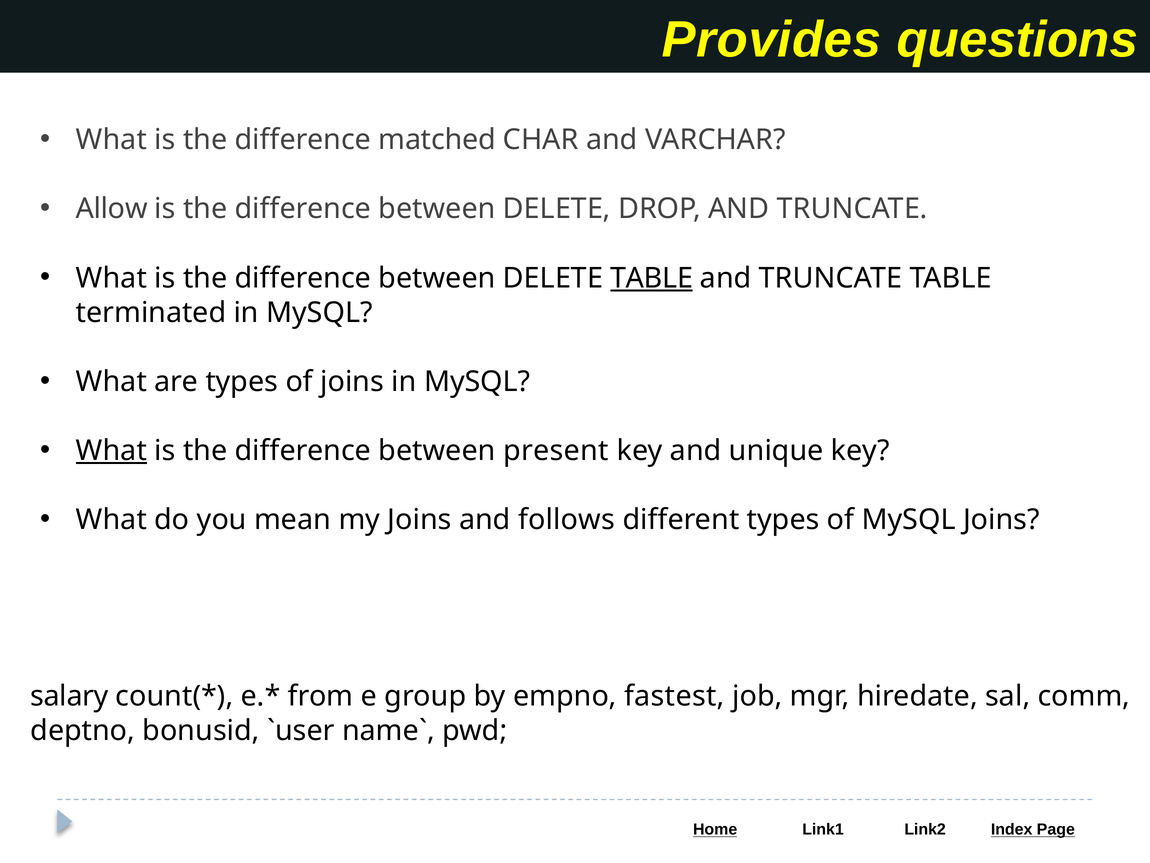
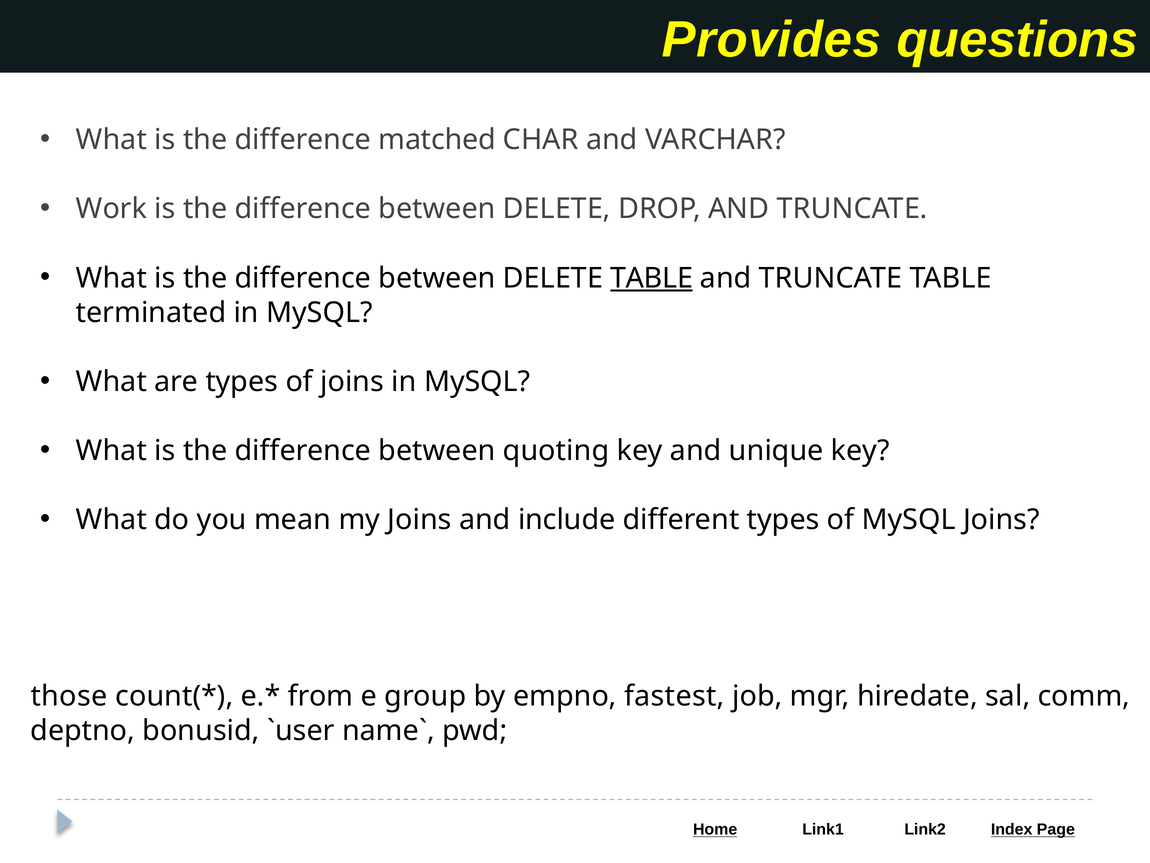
Allow: Allow -> Work
What at (111, 450) underline: present -> none
present: present -> quoting
follows: follows -> include
salary: salary -> those
